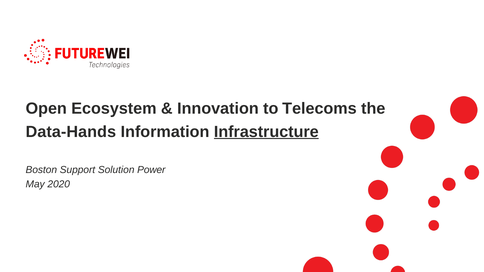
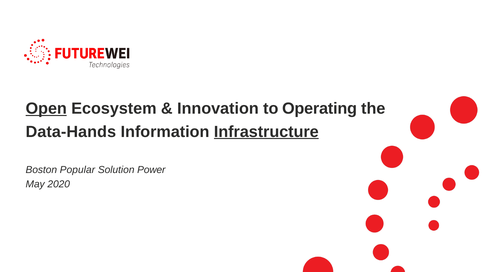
Open underline: none -> present
Telecoms: Telecoms -> Operating
Support: Support -> Popular
